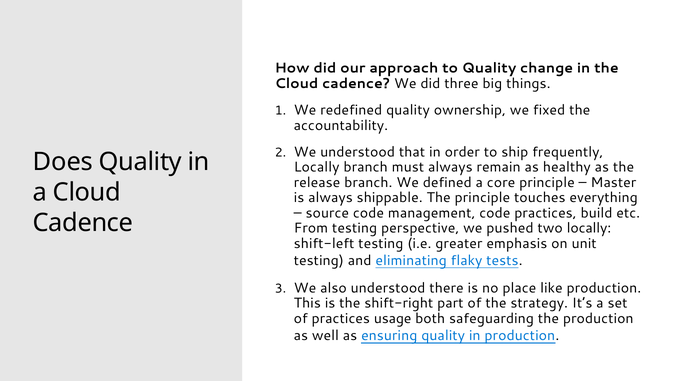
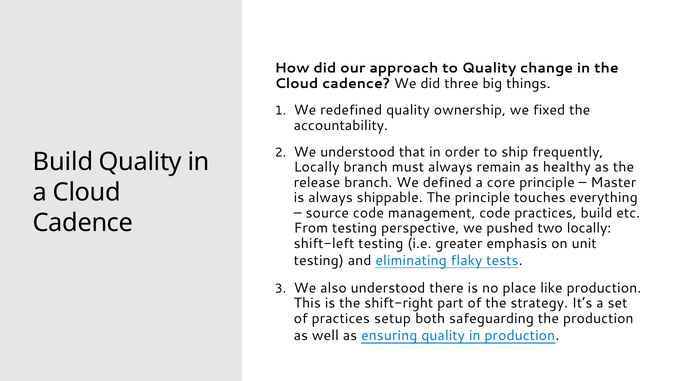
Does at (63, 162): Does -> Build
usage: usage -> setup
